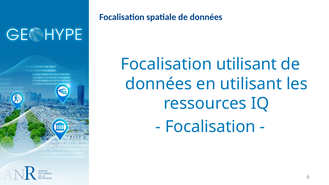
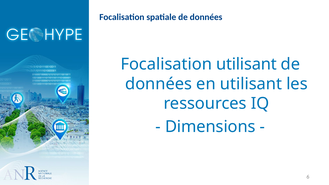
Focalisation at (210, 127): Focalisation -> Dimensions
